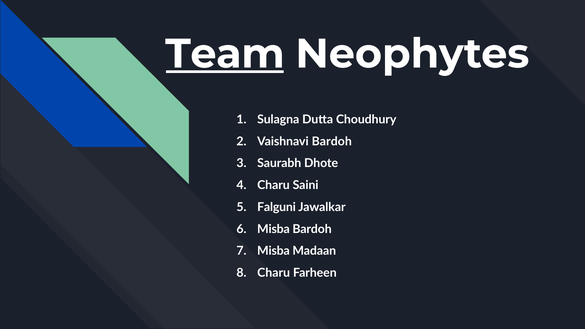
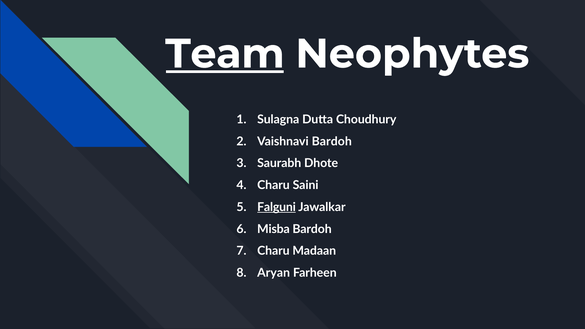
Falguni underline: none -> present
Misba at (273, 251): Misba -> Charu
Charu at (274, 273): Charu -> Aryan
